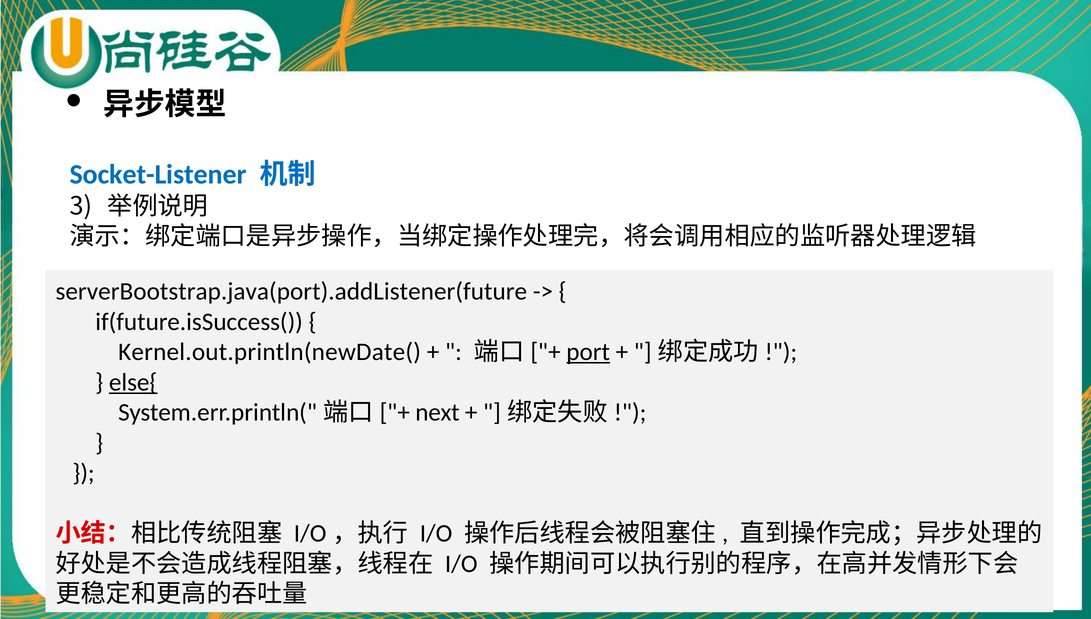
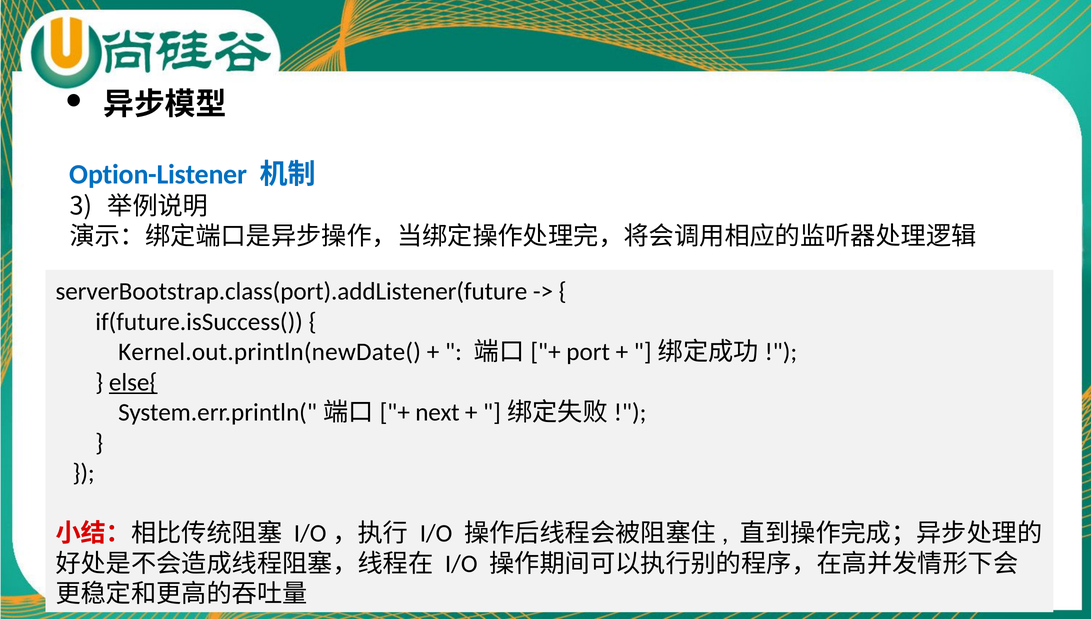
Socket-Listener: Socket-Listener -> Option-Listener
serverBootstrap.java(port).addListener(future: serverBootstrap.java(port).addListener(future -> serverBootstrap.class(port).addListener(future
port underline: present -> none
